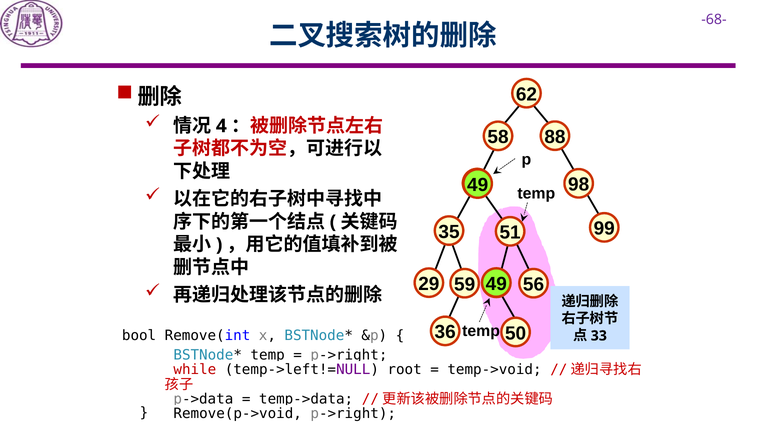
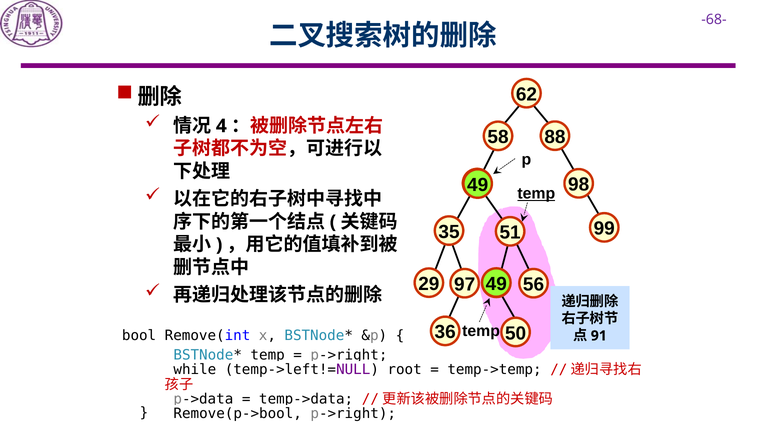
temp at (536, 194) underline: none -> present
59: 59 -> 97
33: 33 -> 91
while colour: red -> black
temp->void: temp->void -> temp->temp
Remove(p->void: Remove(p->void -> Remove(p->bool
